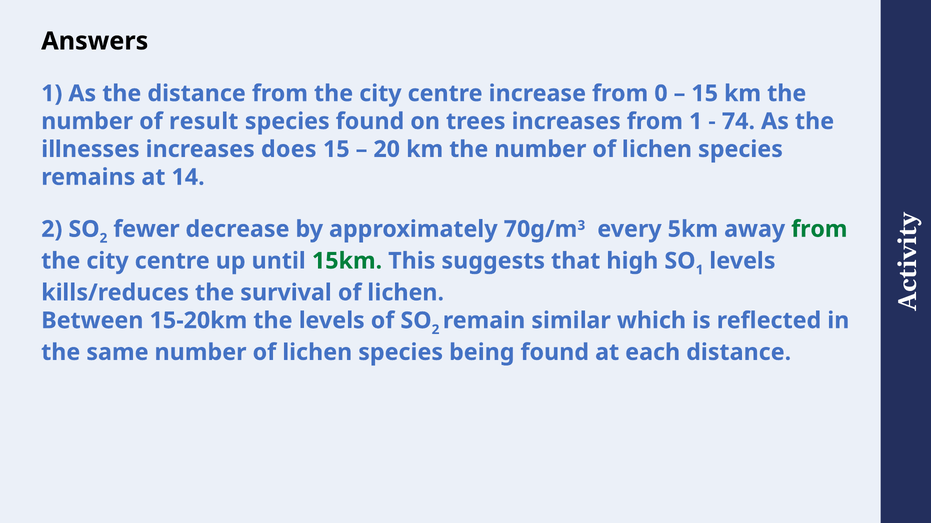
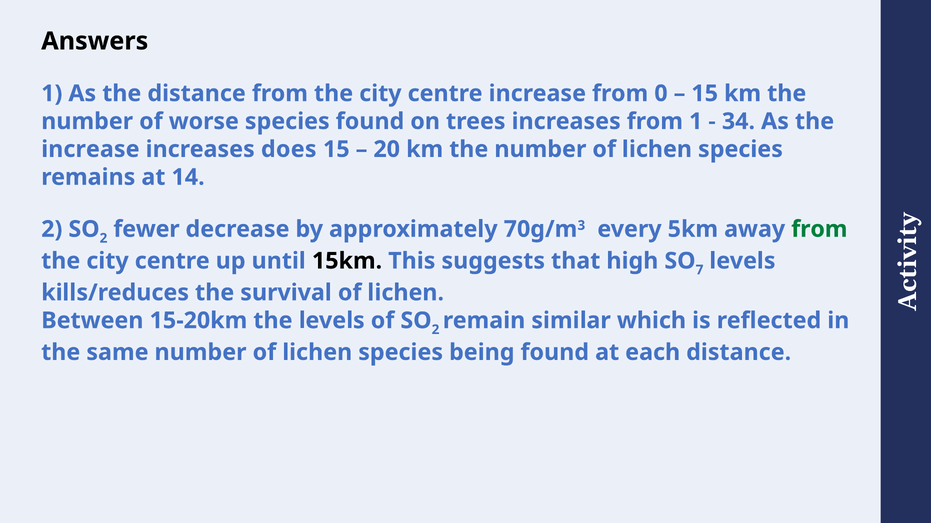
result: result -> worse
74: 74 -> 34
illnesses at (90, 149): illnesses -> increase
15km colour: green -> black
1 at (700, 270): 1 -> 7
